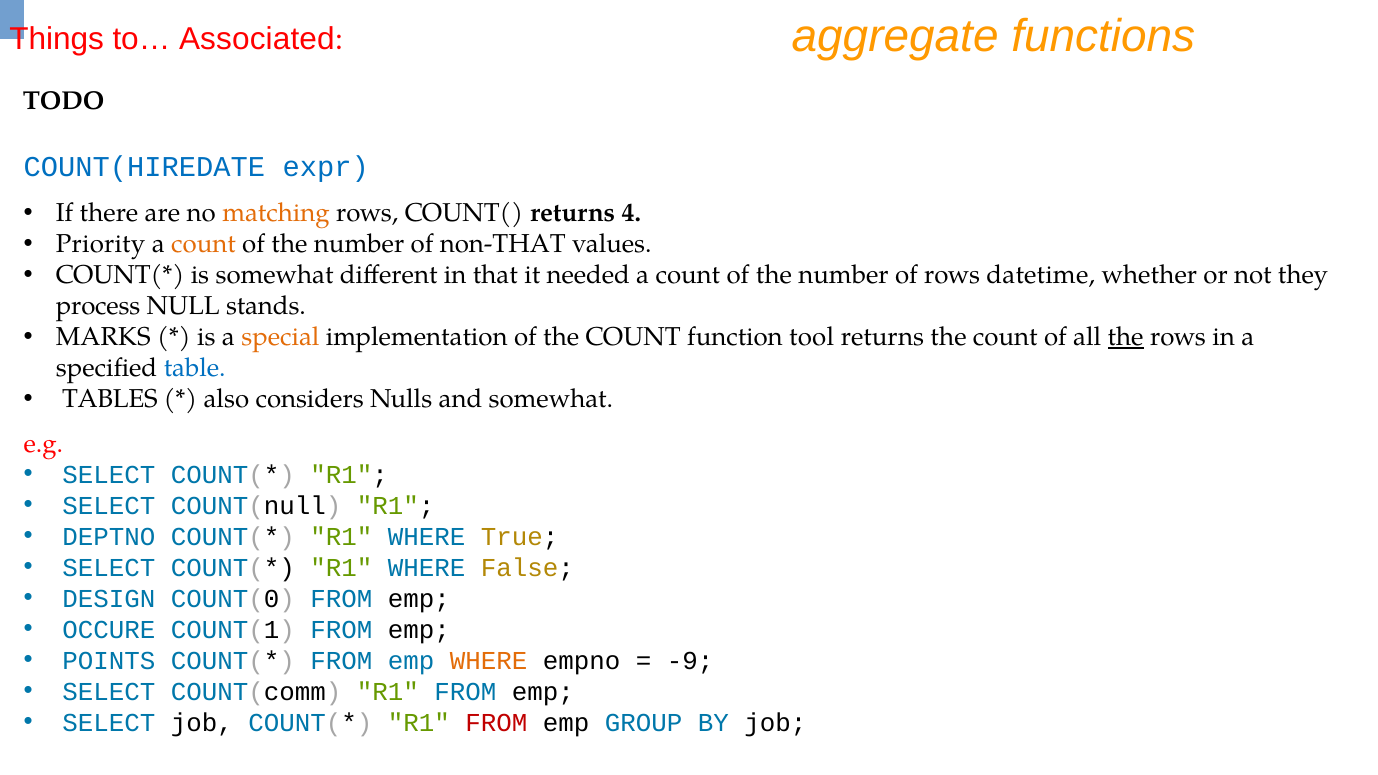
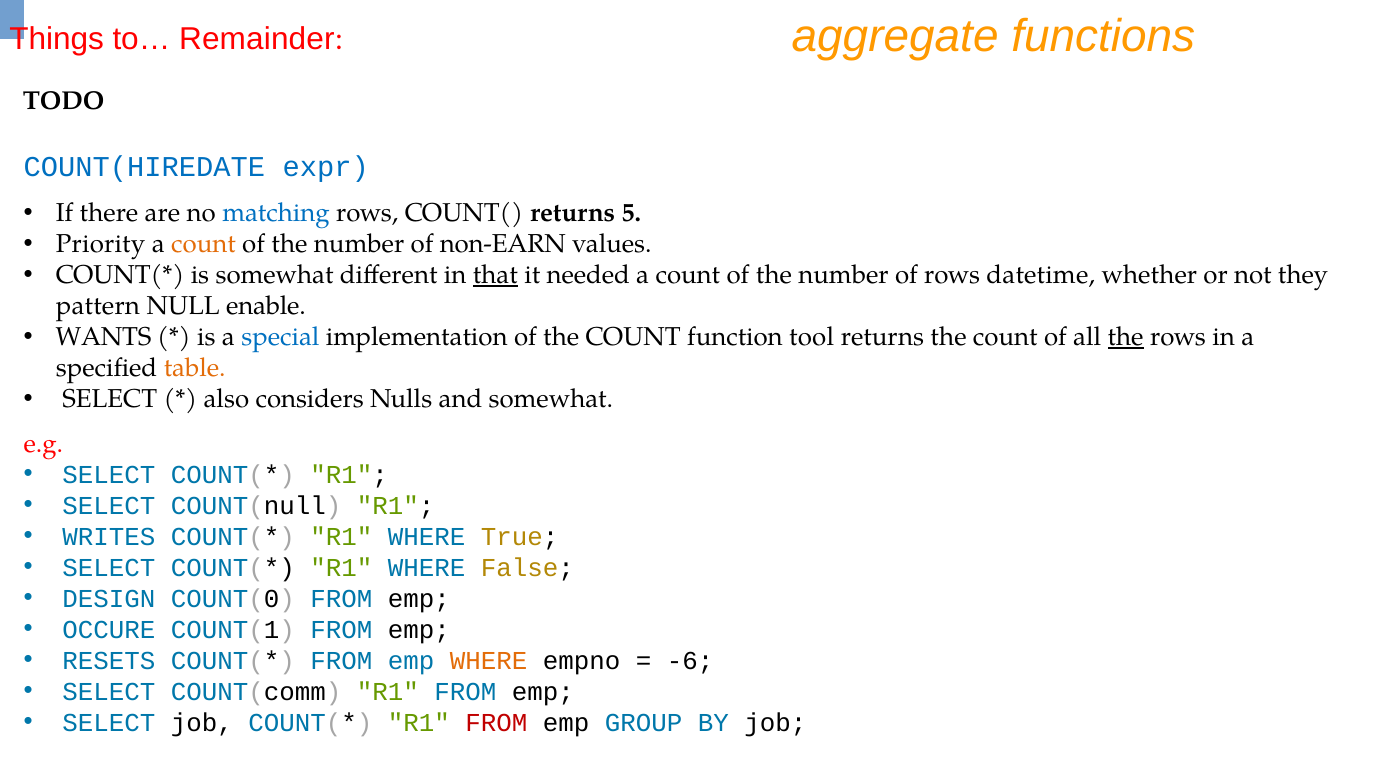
Associated: Associated -> Remainder
matching colour: orange -> blue
4: 4 -> 5
non-THAT: non-THAT -> non-EARN
that underline: none -> present
process: process -> pattern
stands: stands -> enable
MARKS: MARKS -> WANTS
special colour: orange -> blue
table colour: blue -> orange
TABLES at (110, 399): TABLES -> SELECT
DEPTNO: DEPTNO -> WRITES
POINTS: POINTS -> RESETS
-9: -9 -> -6
